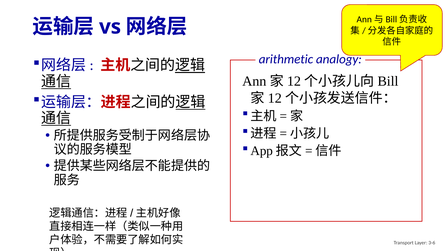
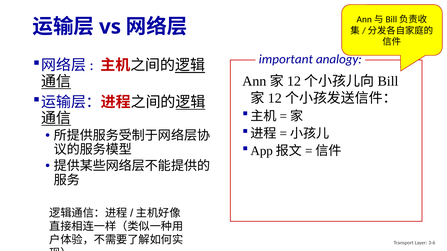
arithmetic: arithmetic -> important
